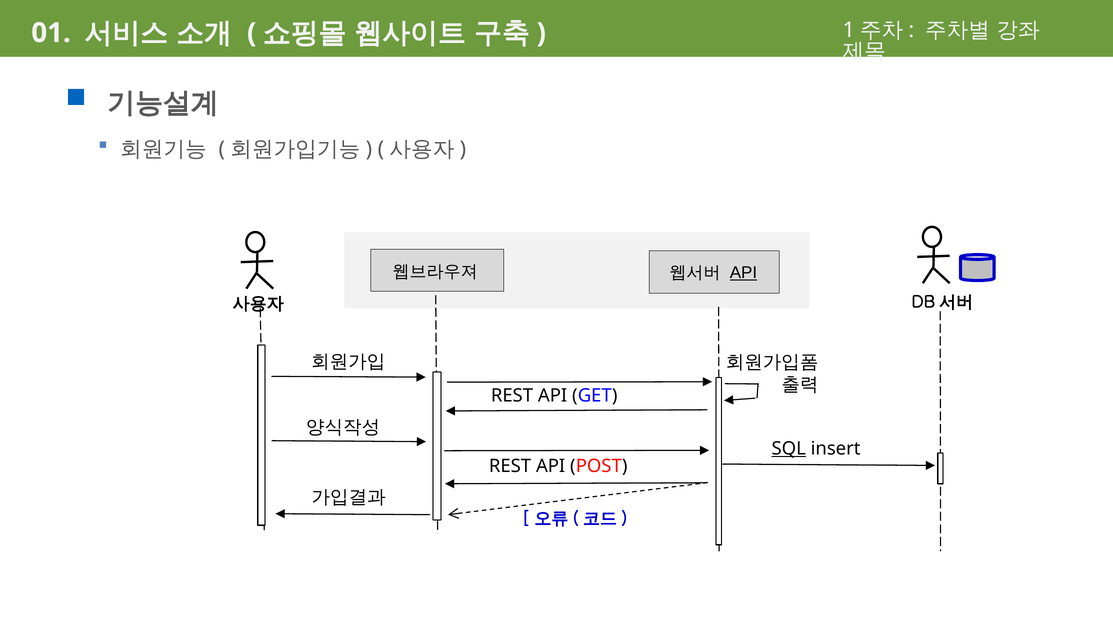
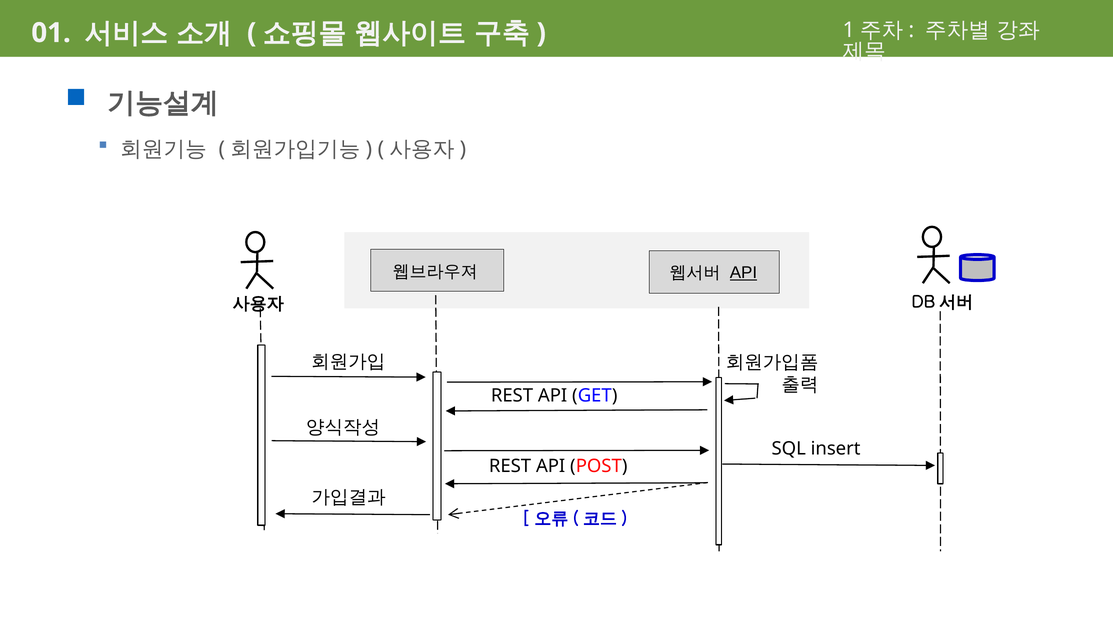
SQL underline: present -> none
